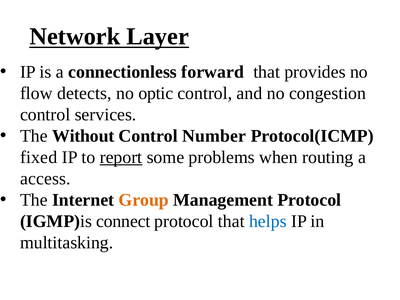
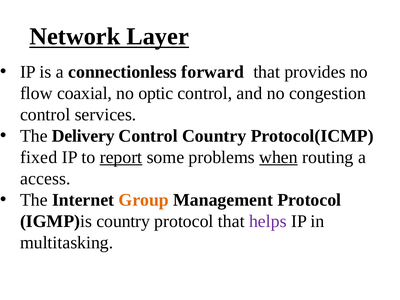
detects: detects -> coaxial
Without: Without -> Delivery
Control Number: Number -> Country
when underline: none -> present
IGMP)is connect: connect -> country
helps colour: blue -> purple
